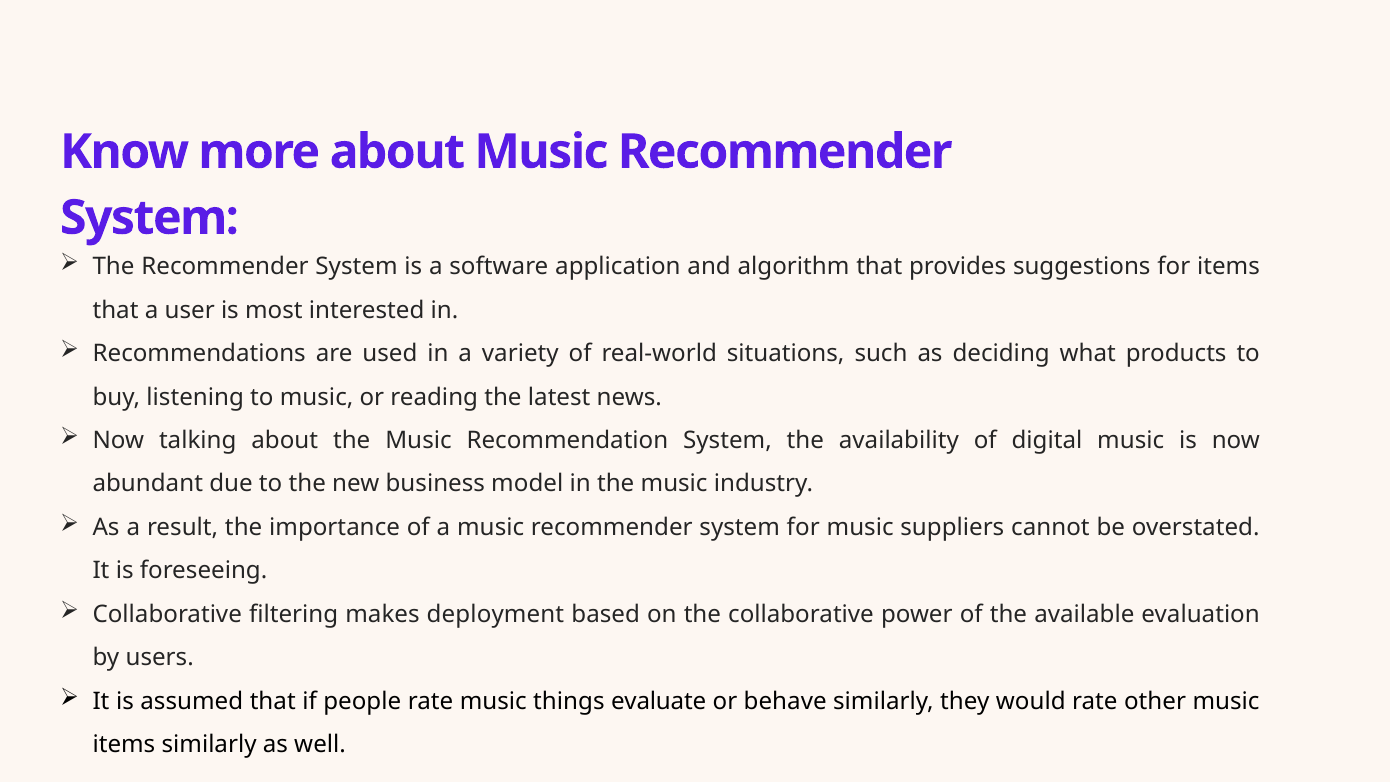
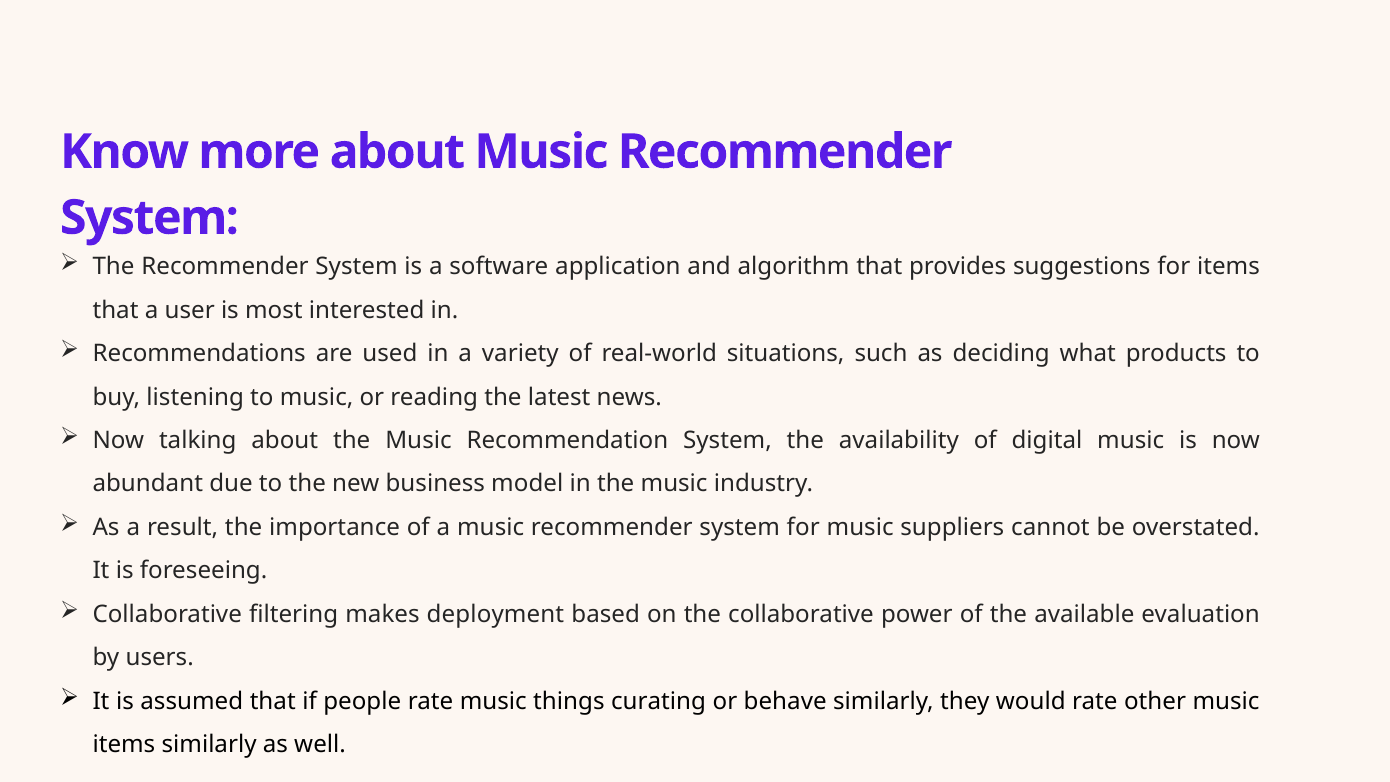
evaluate: evaluate -> curating
